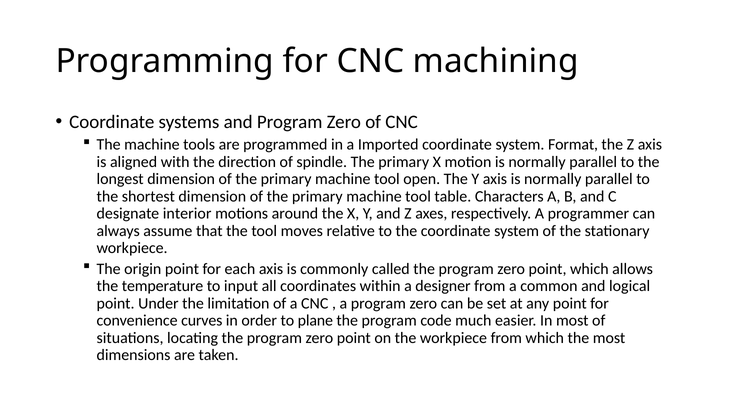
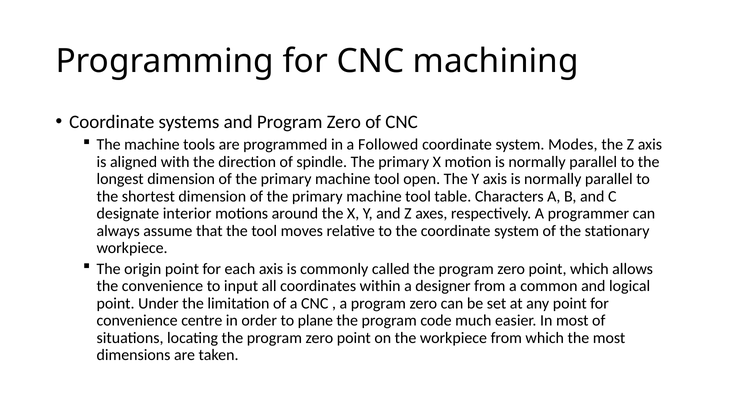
Imported: Imported -> Followed
Format: Format -> Modes
the temperature: temperature -> convenience
curves: curves -> centre
